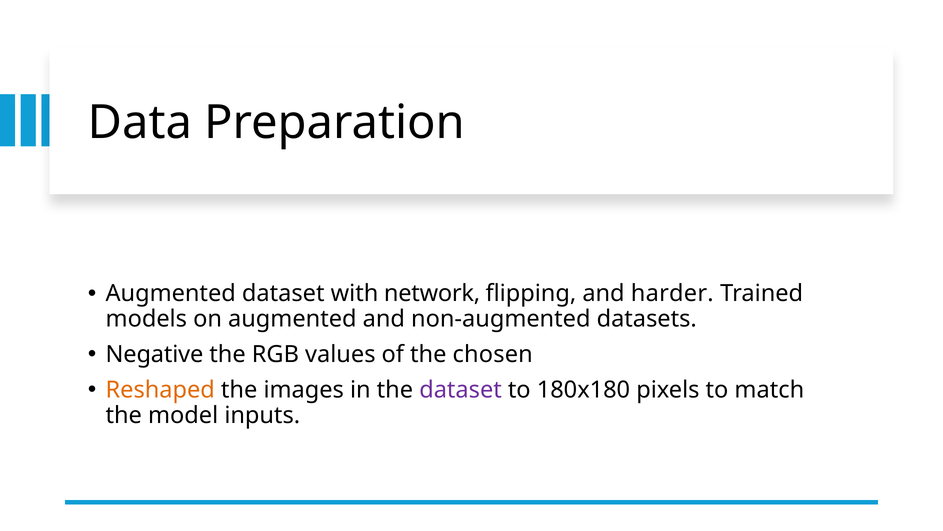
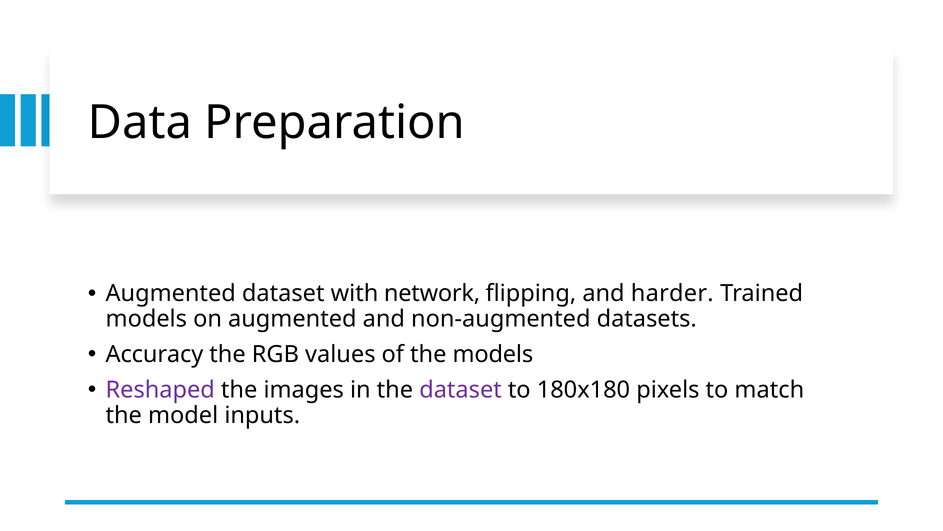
Negative: Negative -> Accuracy
the chosen: chosen -> models
Reshaped colour: orange -> purple
